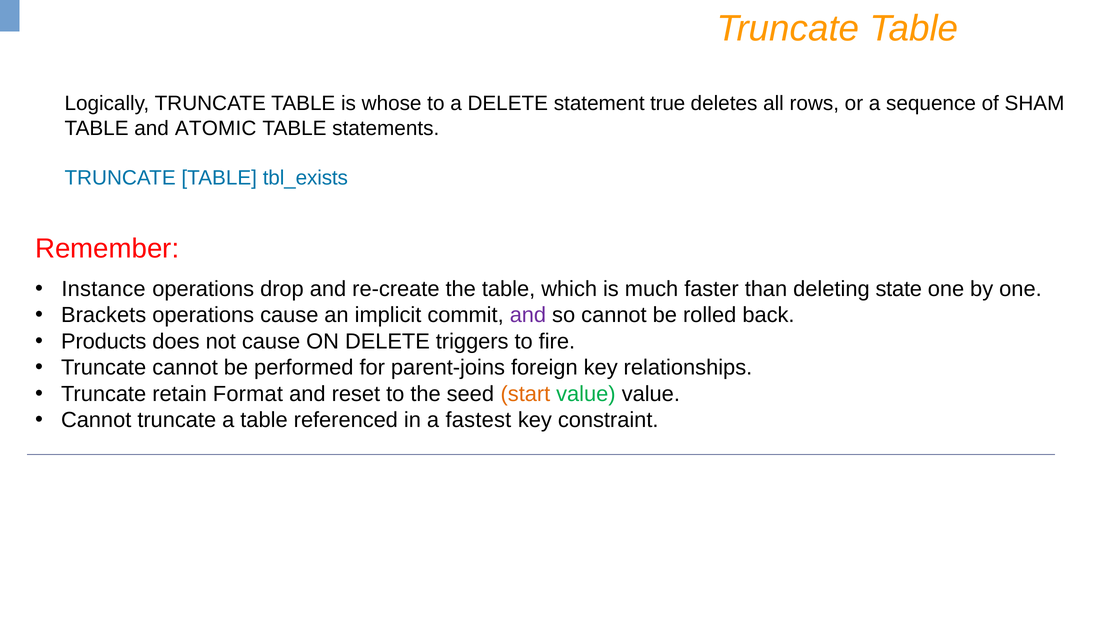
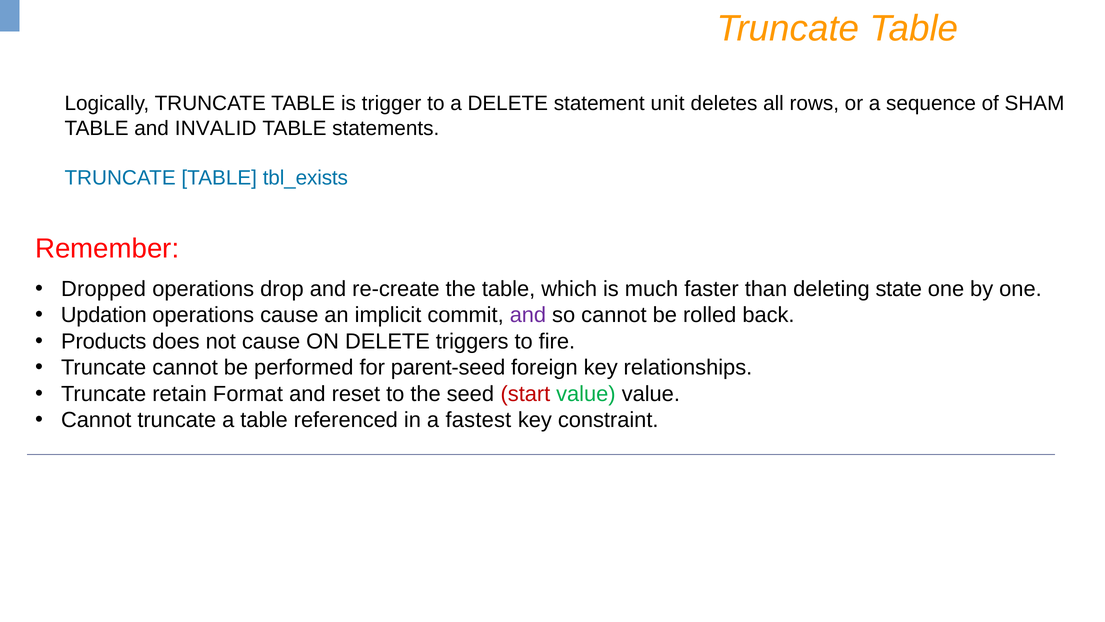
whose: whose -> trigger
true: true -> unit
ATOMIC: ATOMIC -> INVALID
Instance: Instance -> Dropped
Brackets: Brackets -> Updation
parent-joins: parent-joins -> parent-seed
start colour: orange -> red
